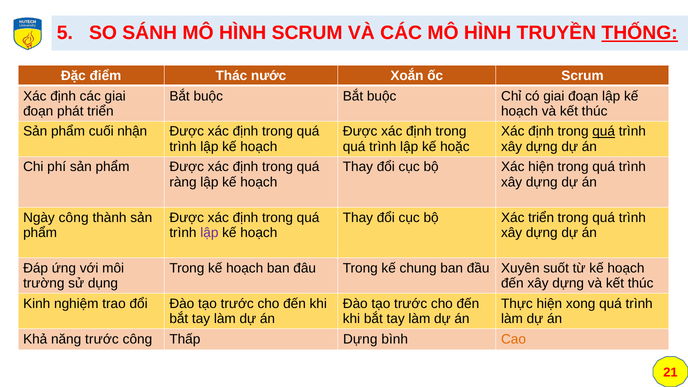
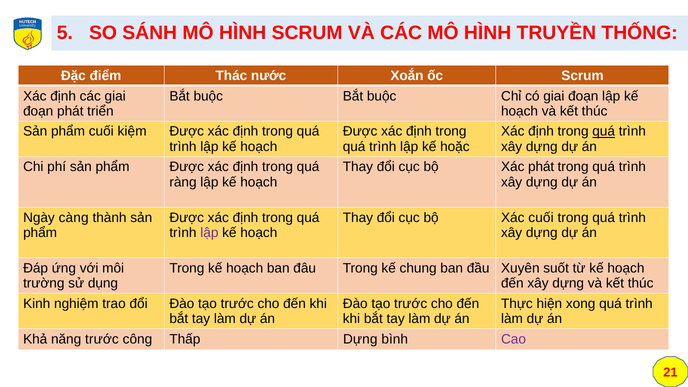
THỐNG underline: present -> none
nhận: nhận -> kiệm
Xác hiện: hiện -> phát
Ngày công: công -> càng
Xác triển: triển -> cuối
Cao colour: orange -> purple
